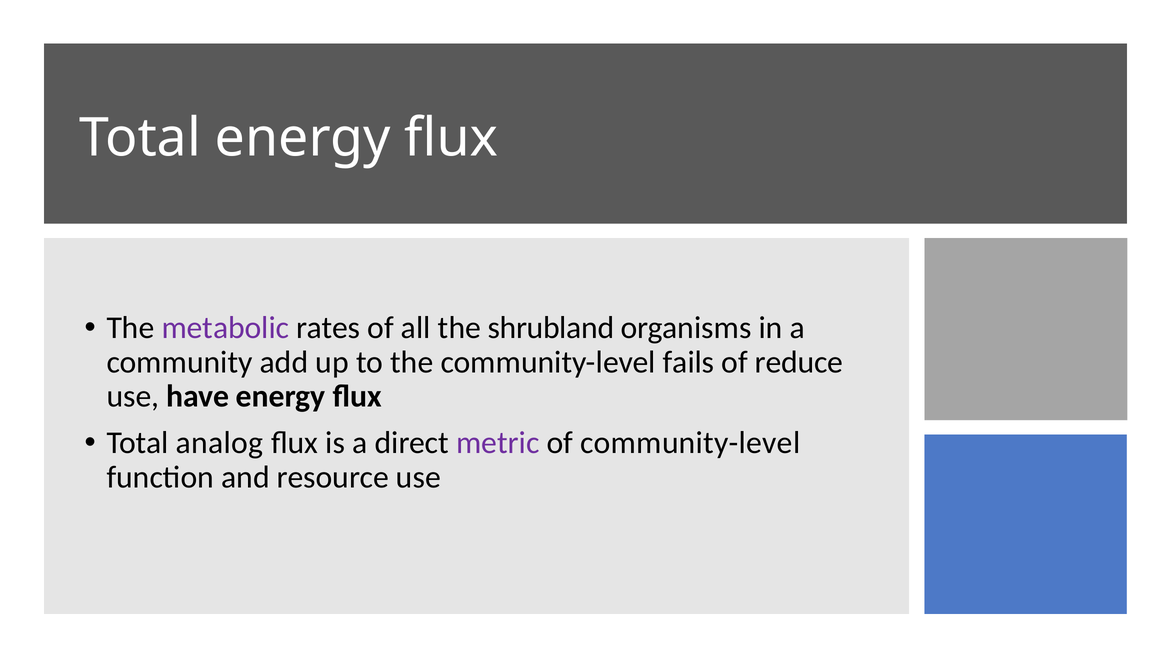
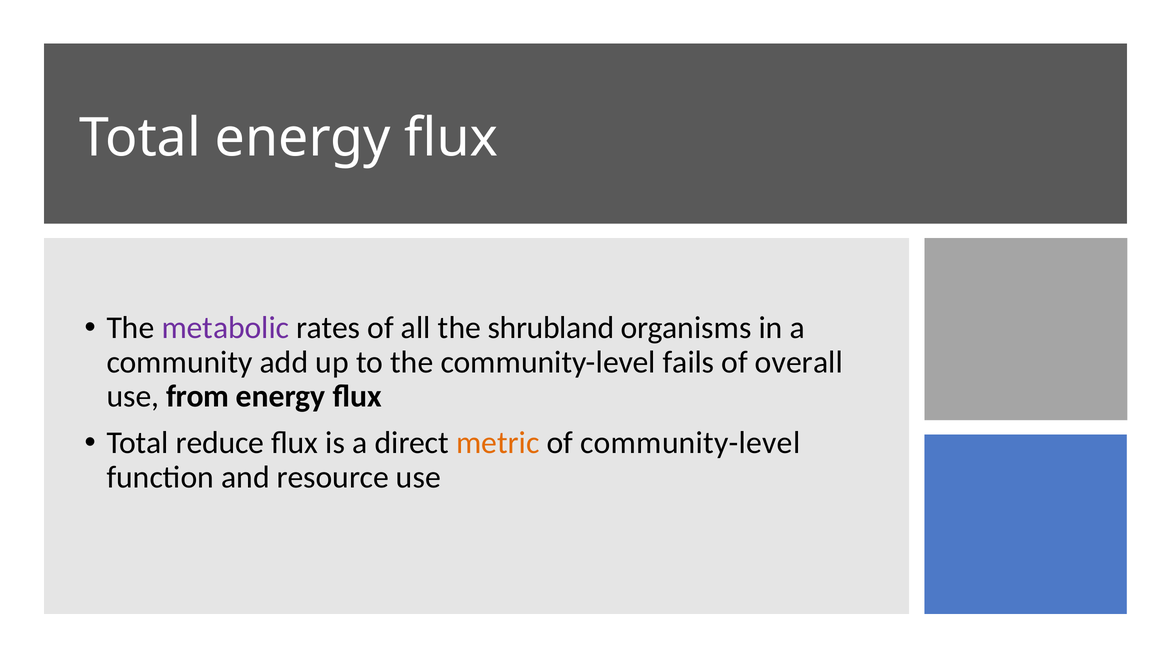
reduce: reduce -> overall
have: have -> from
analog: analog -> reduce
metric colour: purple -> orange
